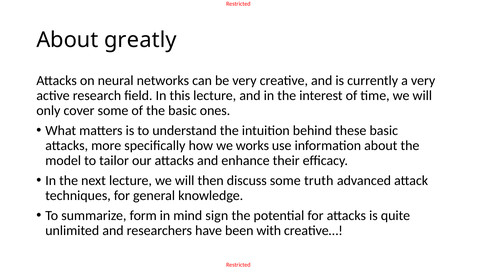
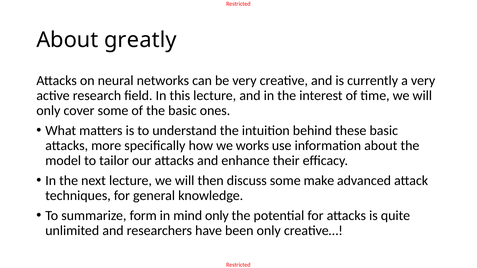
truth: truth -> make
mind sign: sign -> only
been with: with -> only
